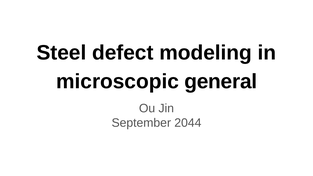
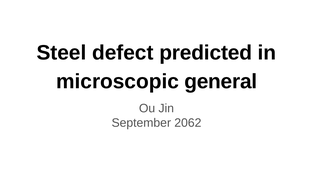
modeling: modeling -> predicted
2044: 2044 -> 2062
